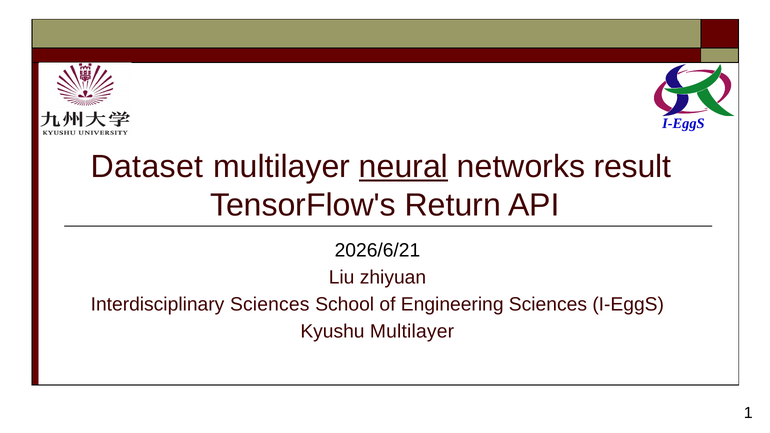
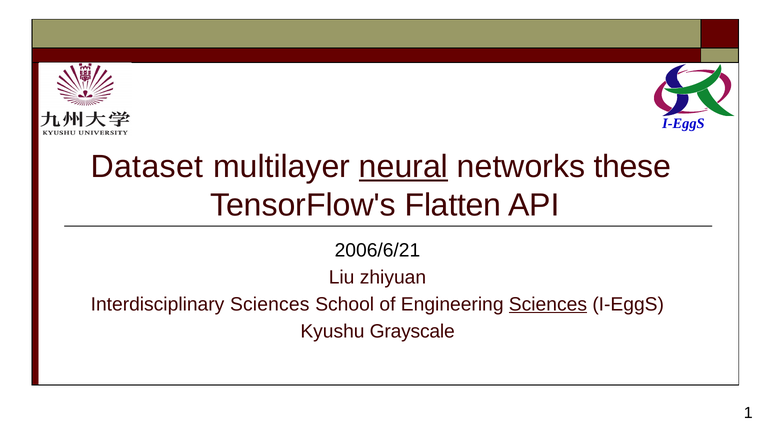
result: result -> these
Return: Return -> Flatten
2026/6/21: 2026/6/21 -> 2006/6/21
Sciences at (548, 304) underline: none -> present
Kyushu Multilayer: Multilayer -> Grayscale
